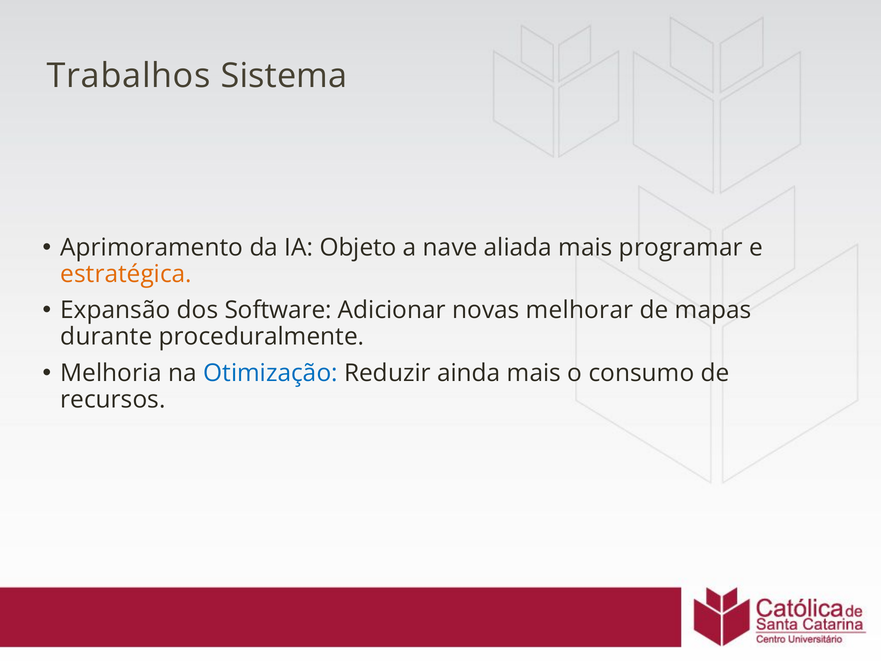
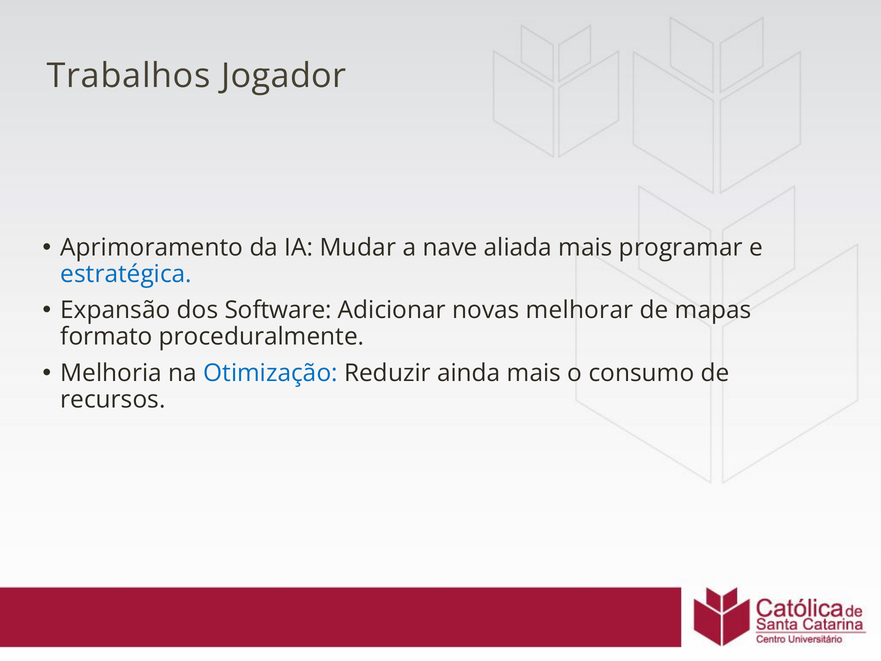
Sistema: Sistema -> Jogador
Objeto: Objeto -> Mudar
estratégica colour: orange -> blue
durante: durante -> formato
